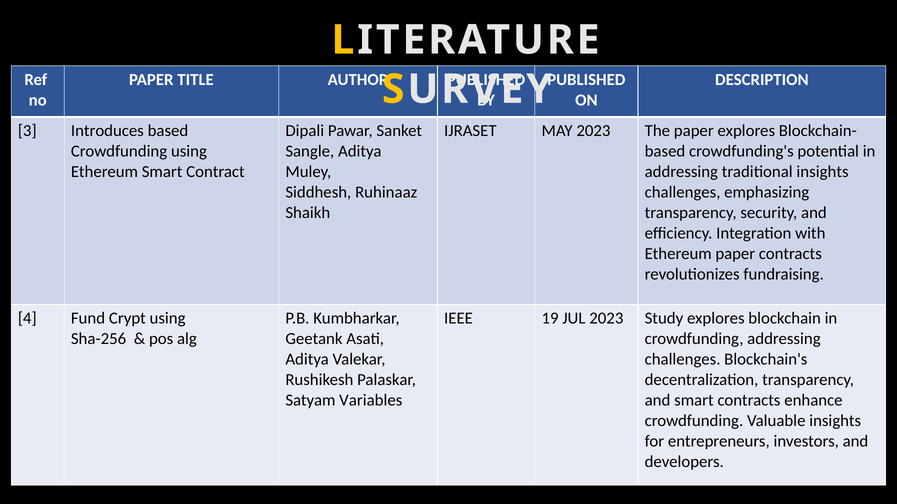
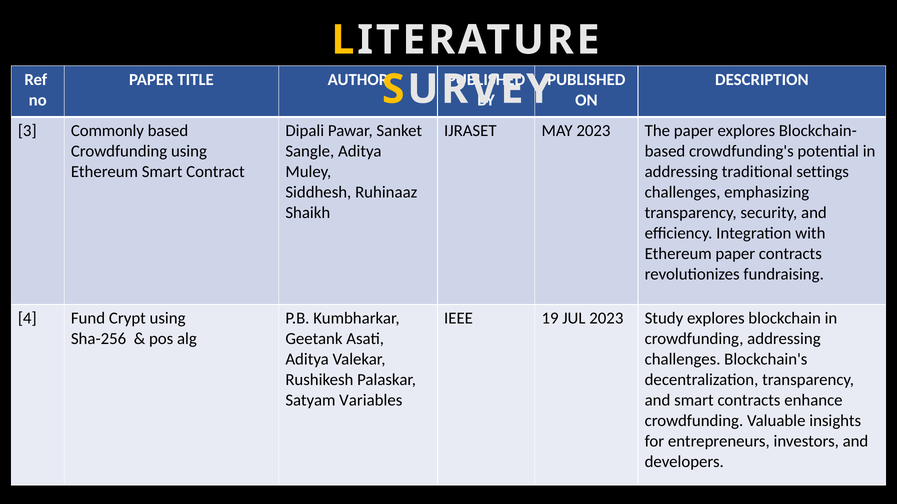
Introduces: Introduces -> Commonly
traditional insights: insights -> settings
